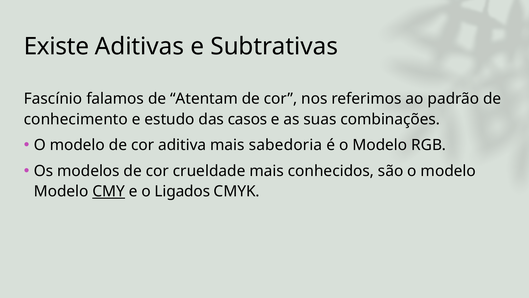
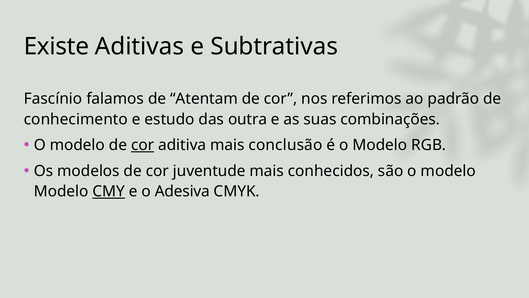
casos: casos -> outra
cor at (143, 145) underline: none -> present
sabedoria: sabedoria -> conclusão
crueldade: crueldade -> juventude
Ligados: Ligados -> Adesiva
